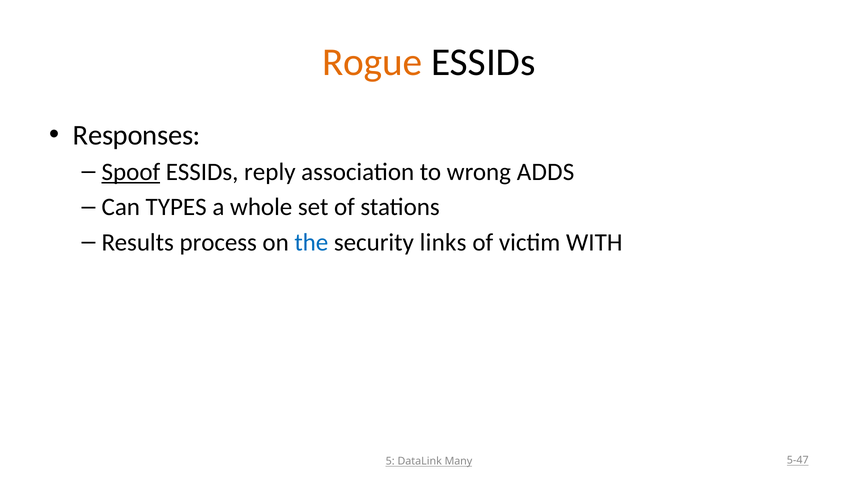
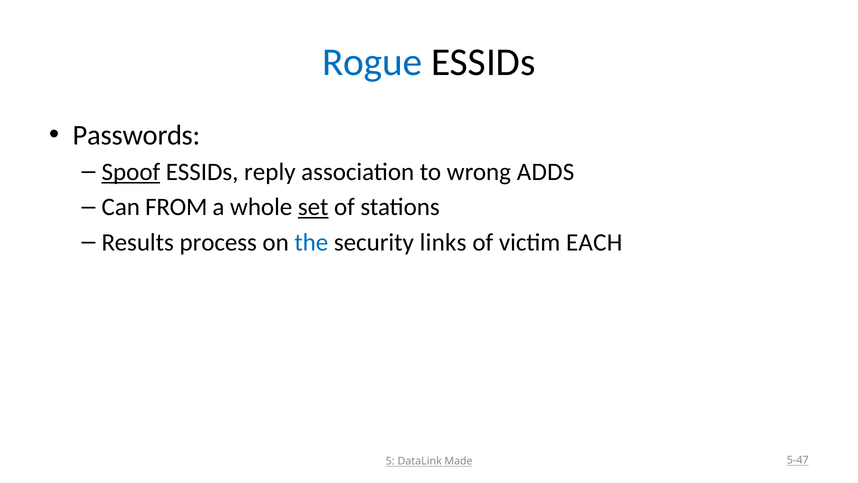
Rogue colour: orange -> blue
Responses: Responses -> Passwords
TYPES: TYPES -> FROM
set underline: none -> present
WITH: WITH -> EACH
Many: Many -> Made
